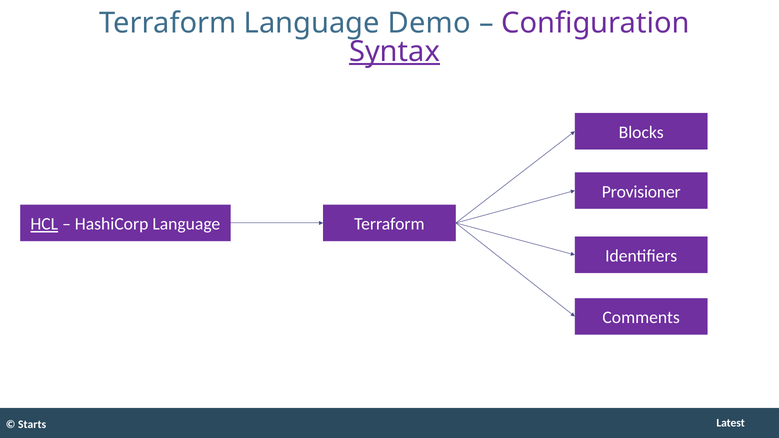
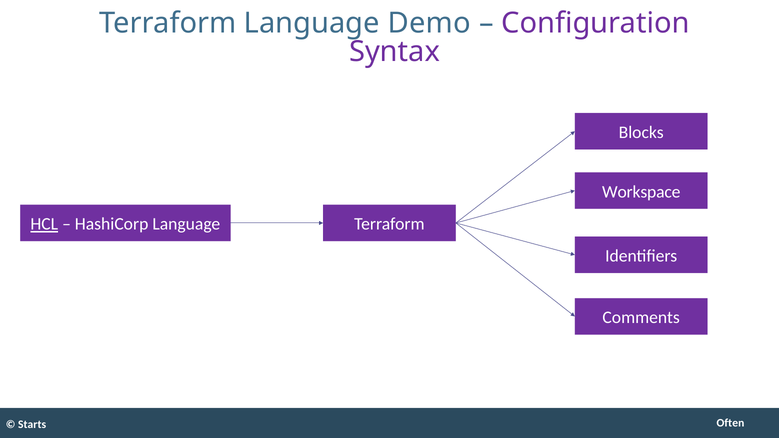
Syntax underline: present -> none
Provisioner: Provisioner -> Workspace
Latest: Latest -> Often
